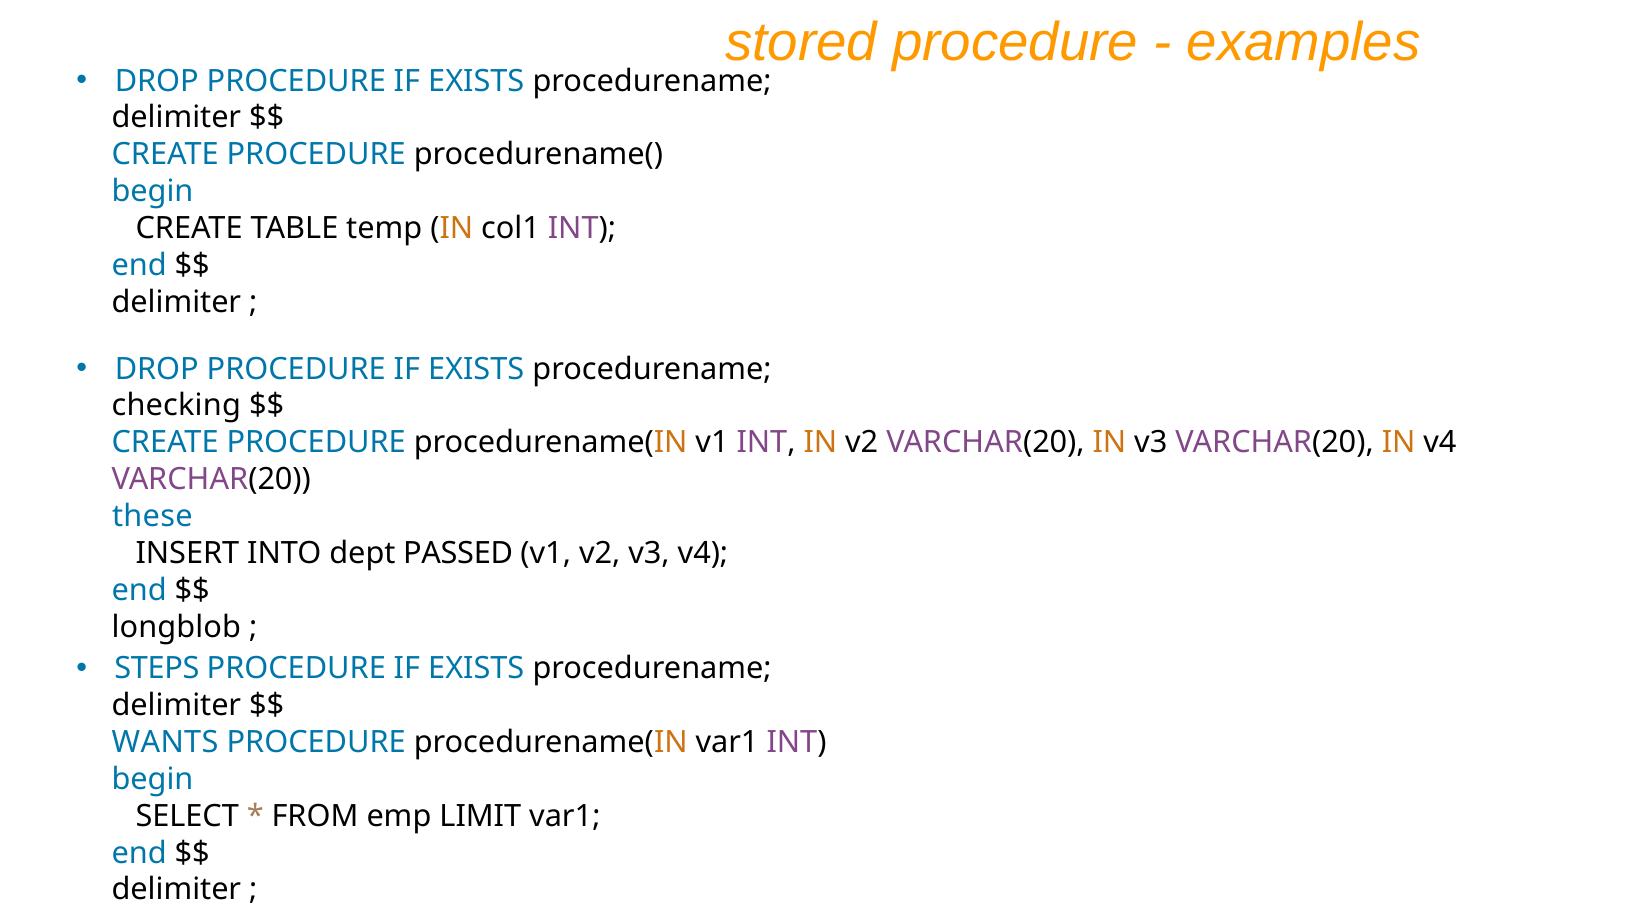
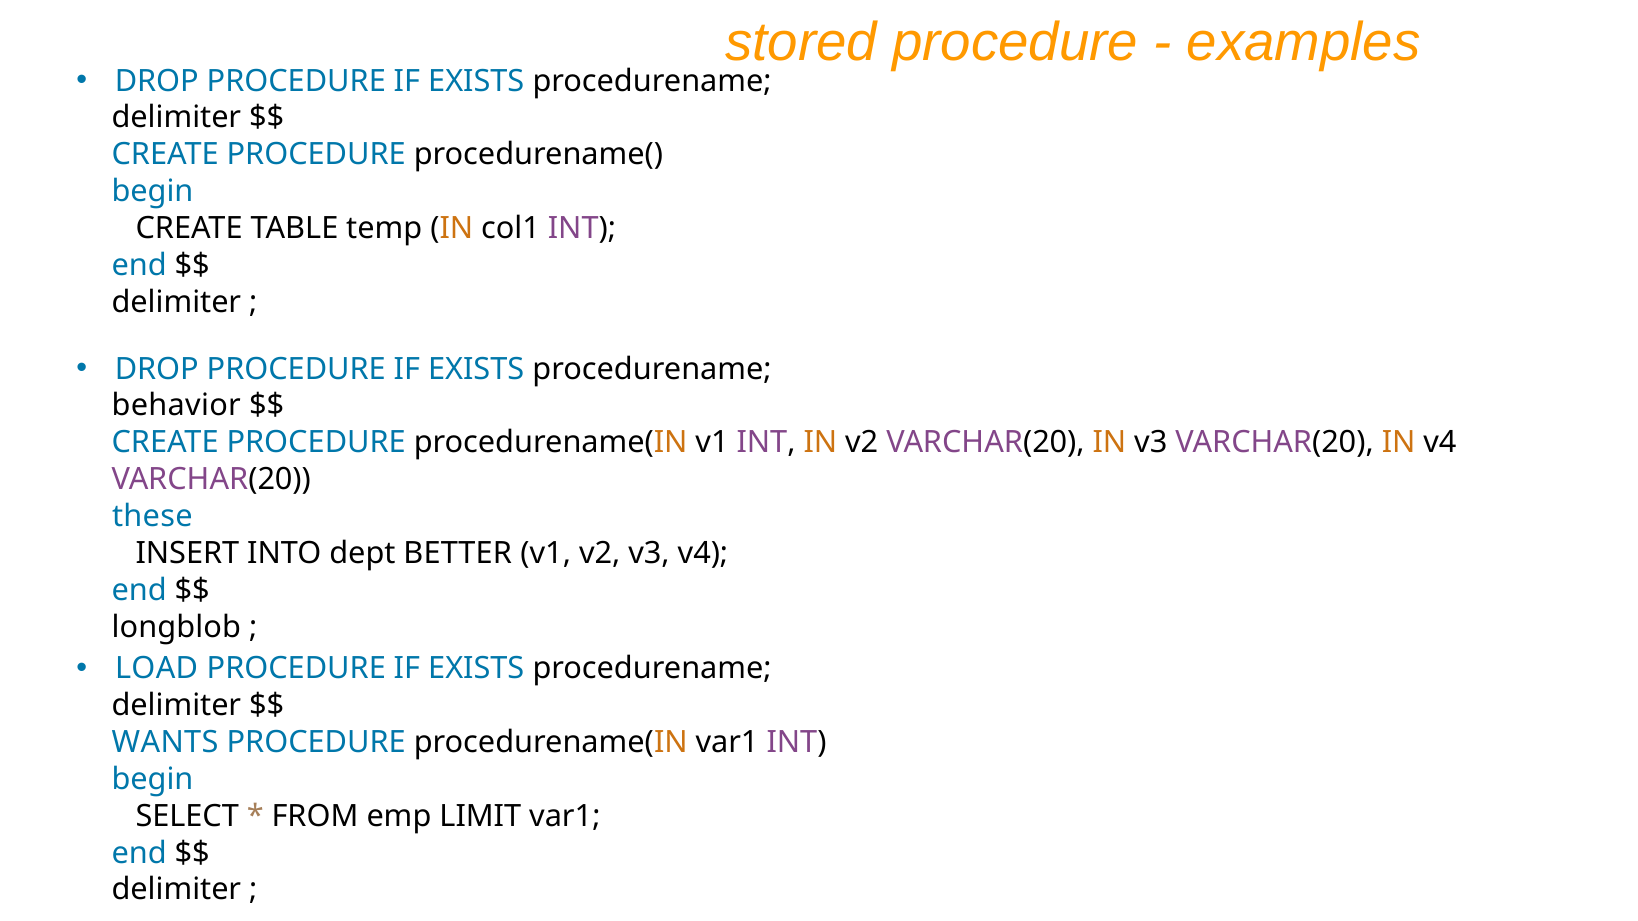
checking: checking -> behavior
PASSED: PASSED -> BETTER
STEPS: STEPS -> LOAD
